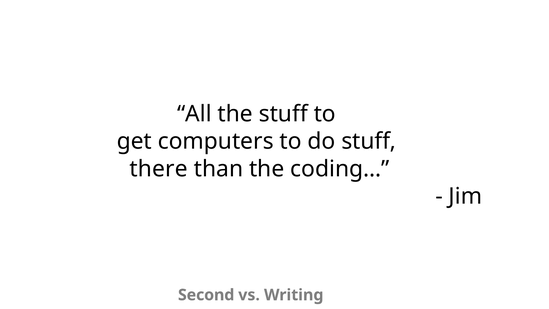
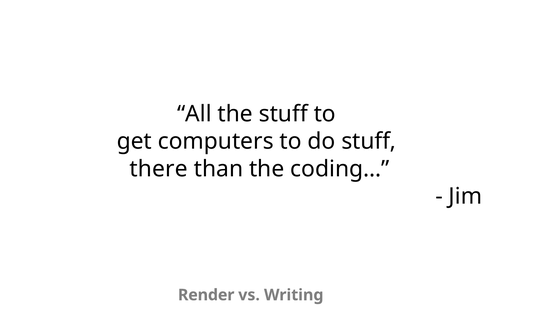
Second: Second -> Render
